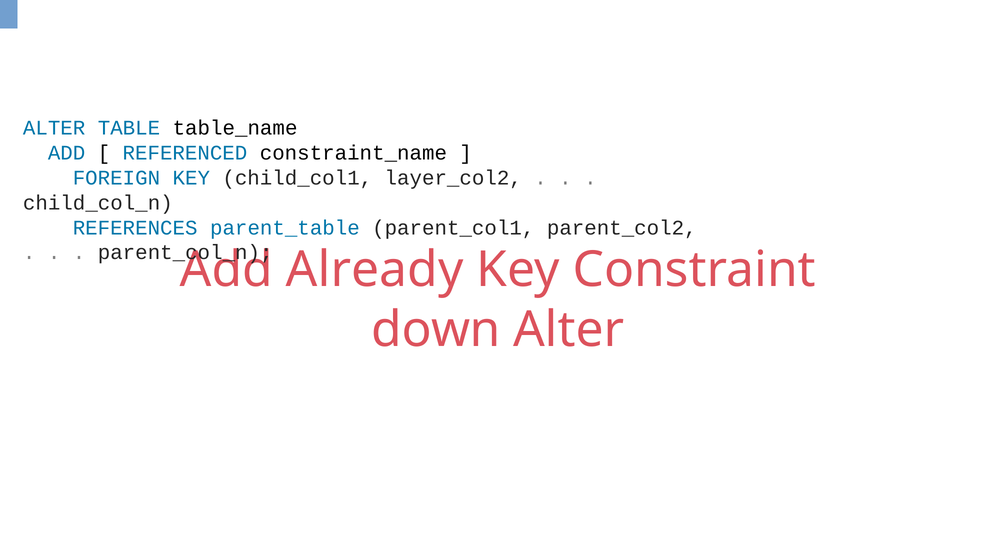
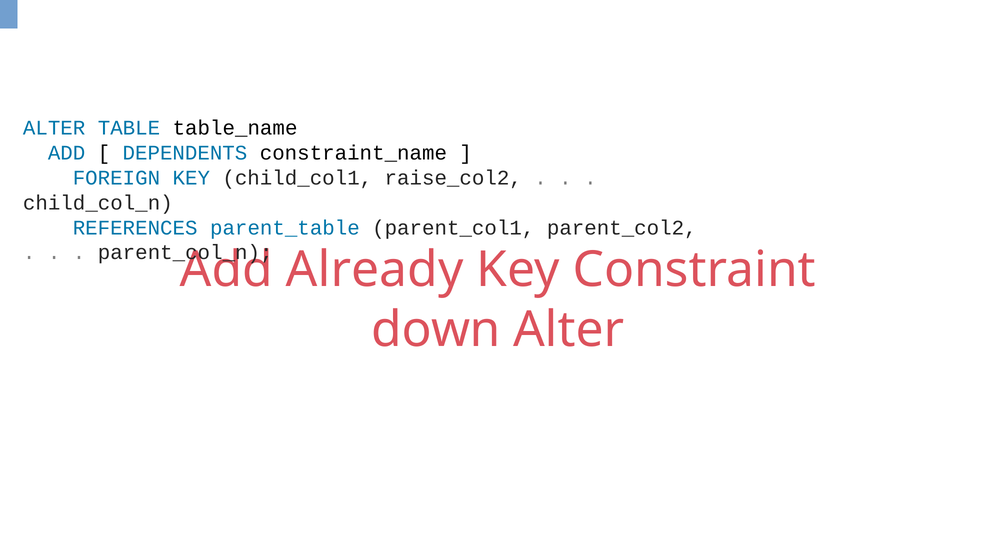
REFERENCED: REFERENCED -> DEPENDENTS
layer_col2: layer_col2 -> raise_col2
